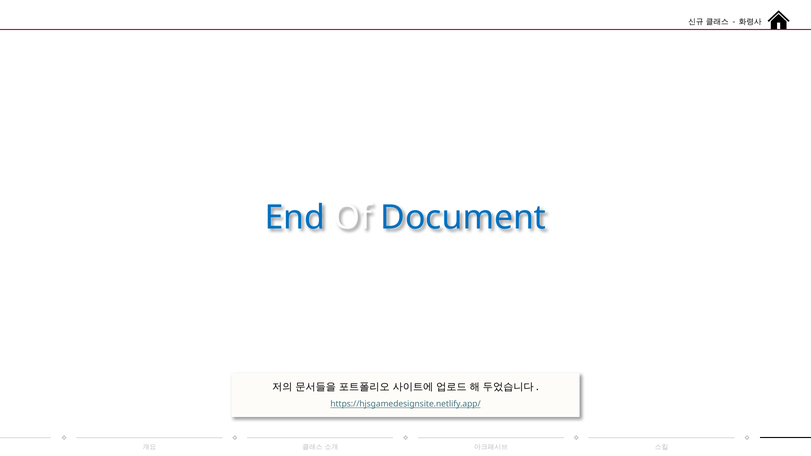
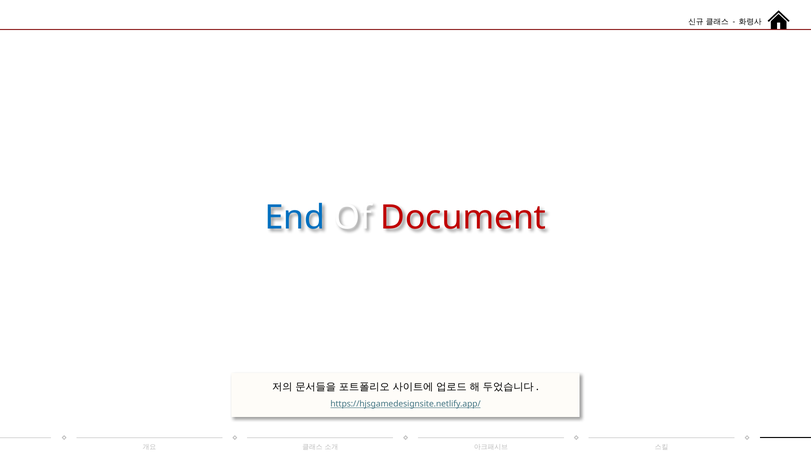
Document colour: blue -> red
